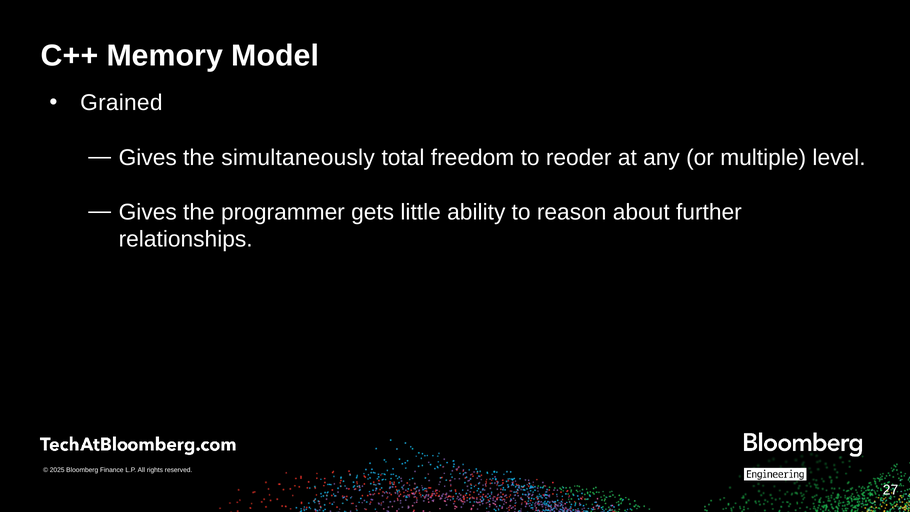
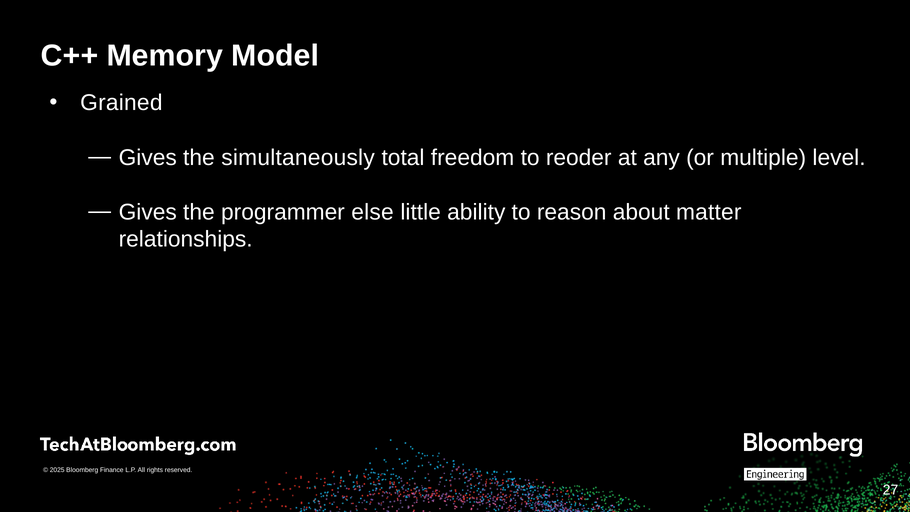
gets: gets -> else
further: further -> matter
